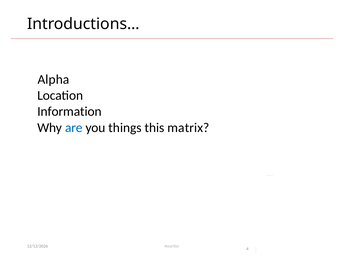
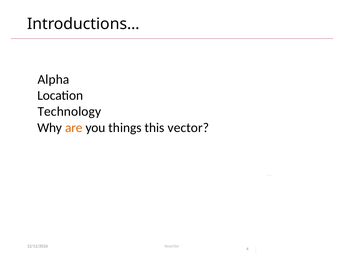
Information: Information -> Technology
are colour: blue -> orange
matrix: matrix -> vector
